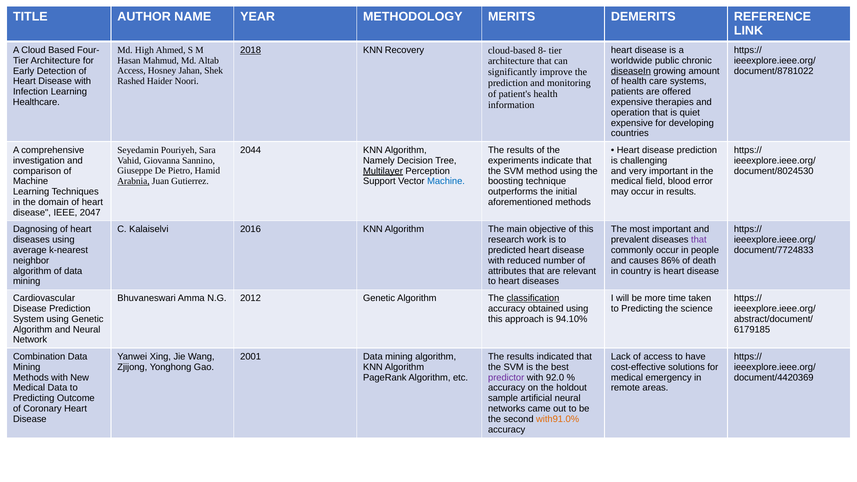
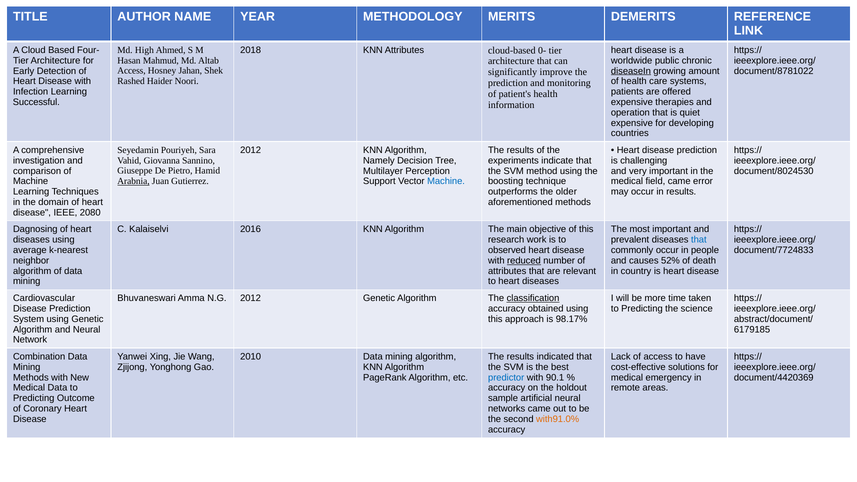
2018 underline: present -> none
KNN Recovery: Recovery -> Attributes
8-: 8- -> 0-
Healthcare: Healthcare -> Successful
2044 at (251, 150): 2044 -> 2012
Multilayer underline: present -> none
field blood: blood -> came
initial: initial -> older
2047: 2047 -> 2080
that at (699, 240) colour: purple -> blue
predicted: predicted -> observed
reduced underline: none -> present
86%: 86% -> 52%
94.10%: 94.10% -> 98.17%
2001: 2001 -> 2010
predictor colour: purple -> blue
92.0: 92.0 -> 90.1
